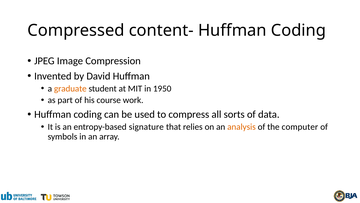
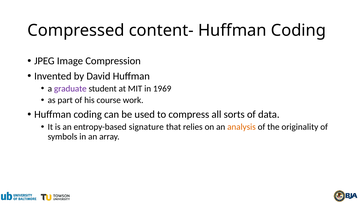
graduate colour: orange -> purple
1950: 1950 -> 1969
computer: computer -> originality
